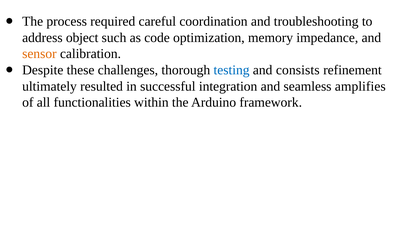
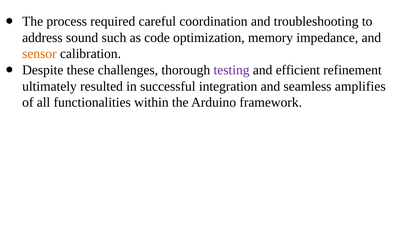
object: object -> sound
testing colour: blue -> purple
consists: consists -> efficient
